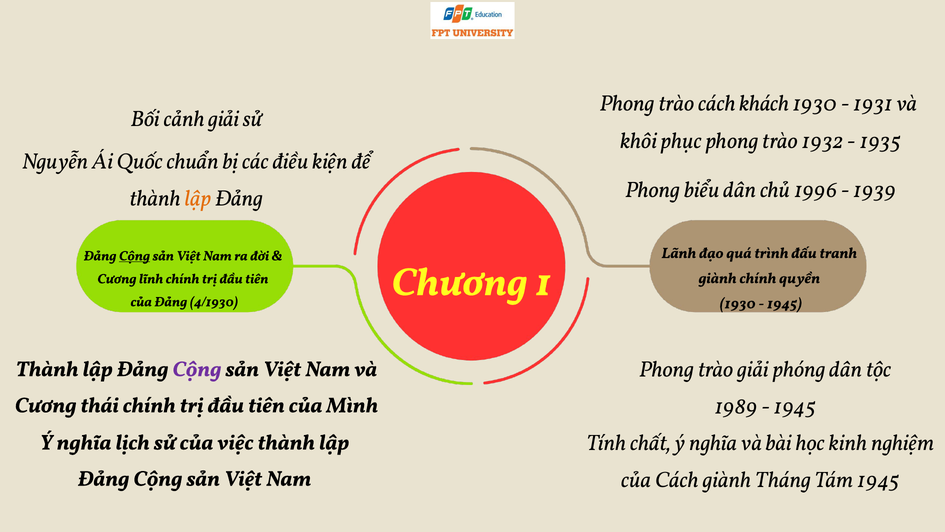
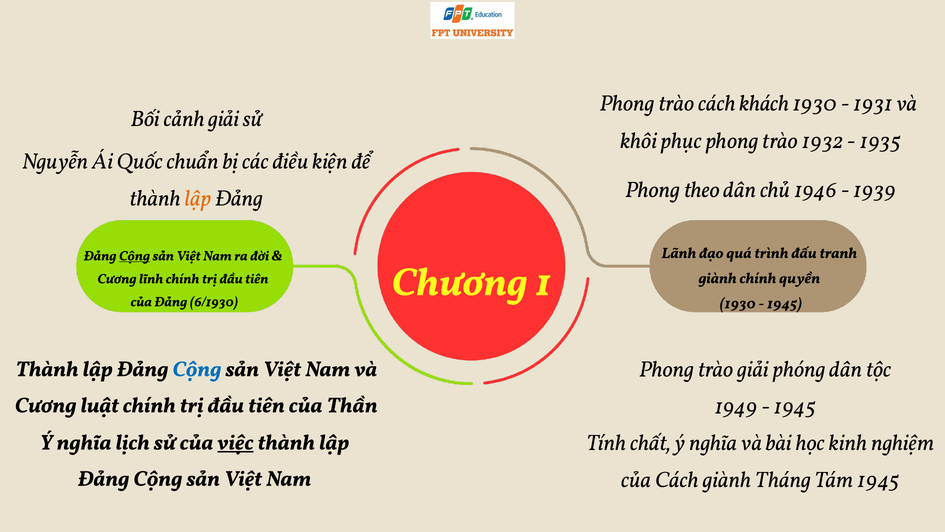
biểu: biểu -> theo
1996: 1996 -> 1946
4/1930: 4/1930 -> 6/1930
Cộng at (197, 369) colour: purple -> blue
thái: thái -> luật
Mình: Mình -> Thần
1989: 1989 -> 1949
việc underline: none -> present
